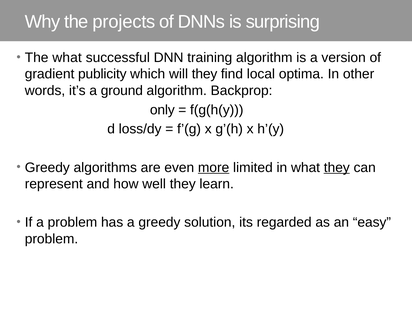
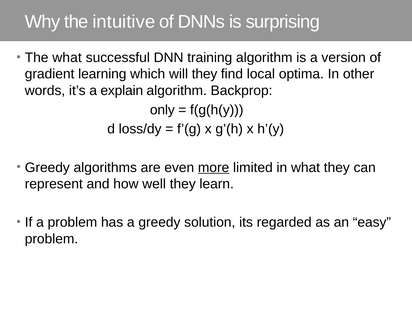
projects: projects -> intuitive
publicity: publicity -> learning
ground: ground -> explain
they at (337, 167) underline: present -> none
